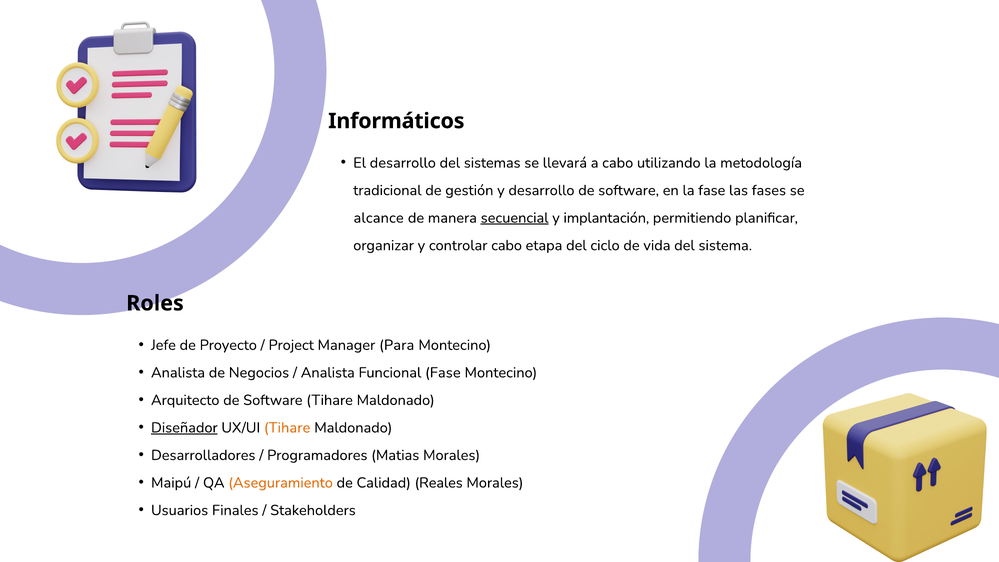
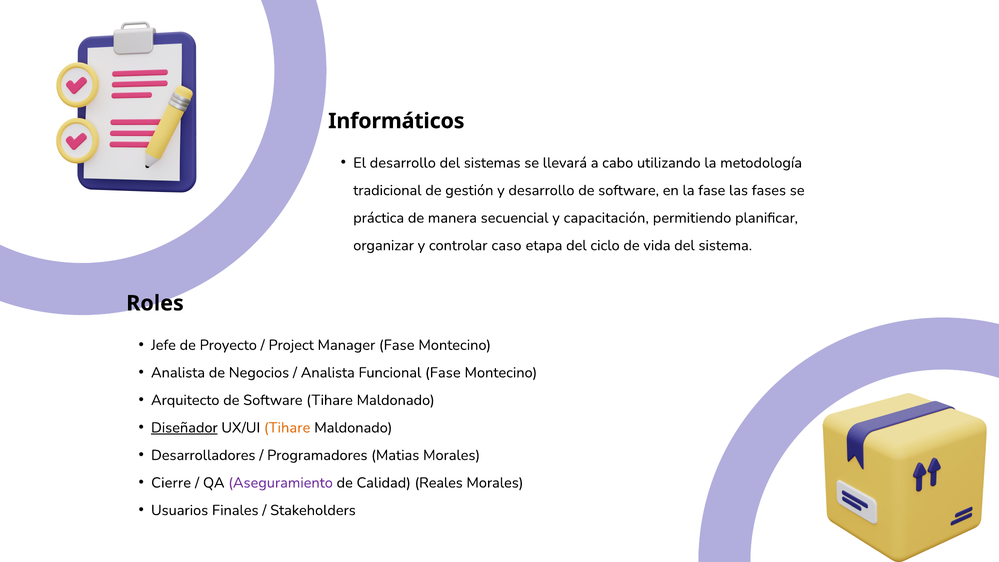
alcance: alcance -> práctica
secuencial underline: present -> none
implantación: implantación -> capacitación
controlar cabo: cabo -> caso
Manager Para: Para -> Fase
Maipú: Maipú -> Cierre
Aseguramiento colour: orange -> purple
